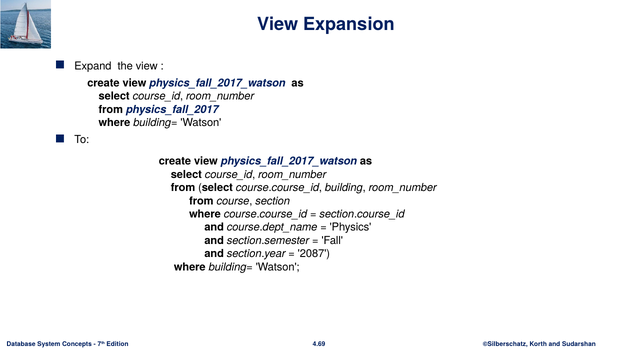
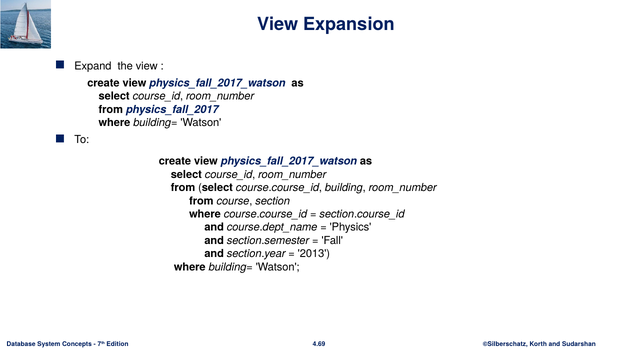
2087: 2087 -> 2013
